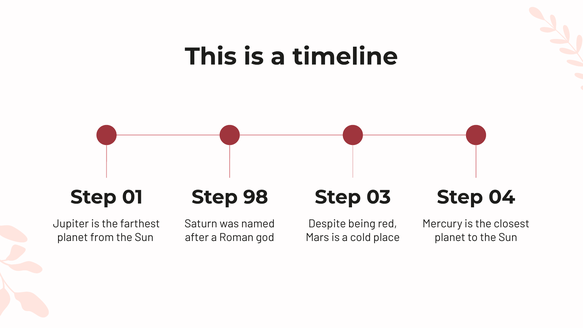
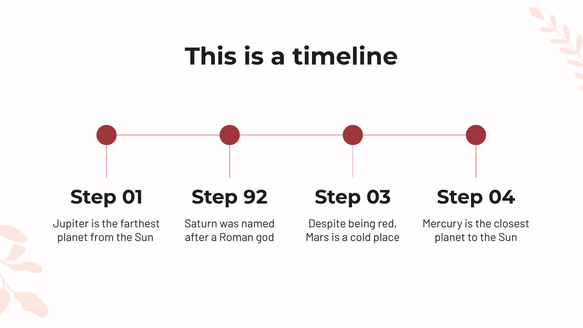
98: 98 -> 92
